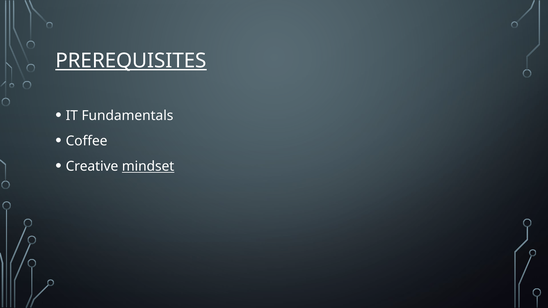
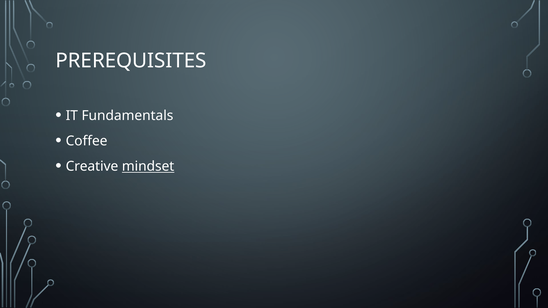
PREREQUISITES underline: present -> none
